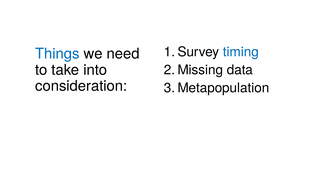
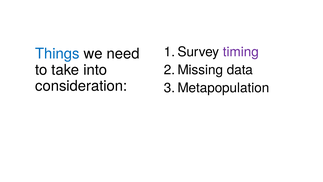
timing colour: blue -> purple
